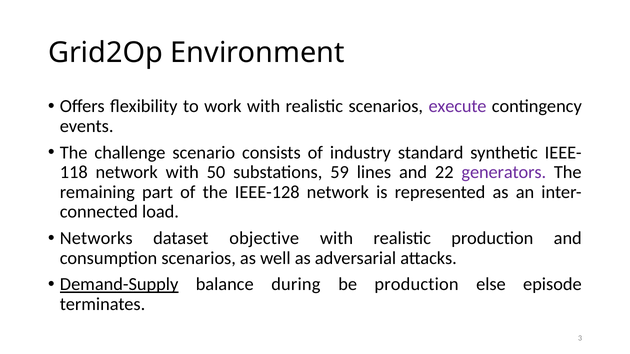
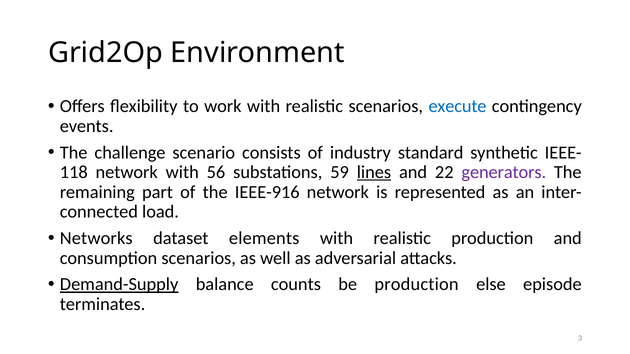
execute colour: purple -> blue
50: 50 -> 56
lines underline: none -> present
IEEE-128: IEEE-128 -> IEEE-916
objective: objective -> elements
during: during -> counts
